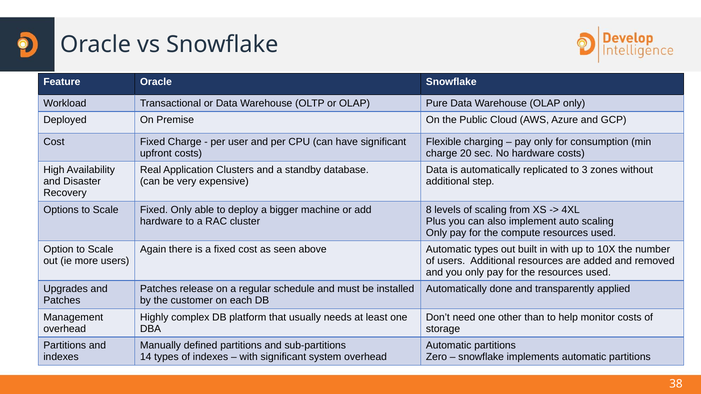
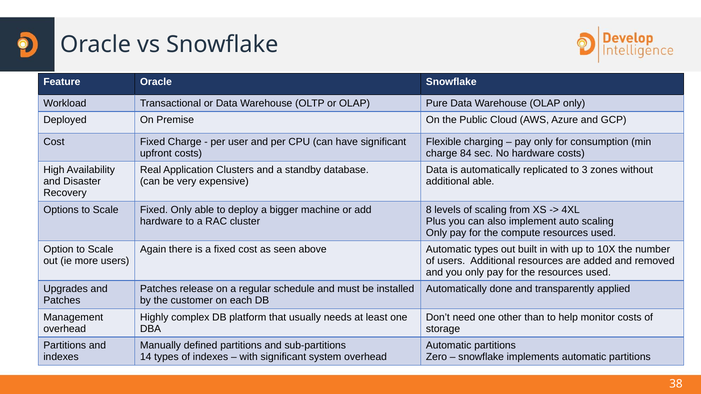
20: 20 -> 84
additional step: step -> able
